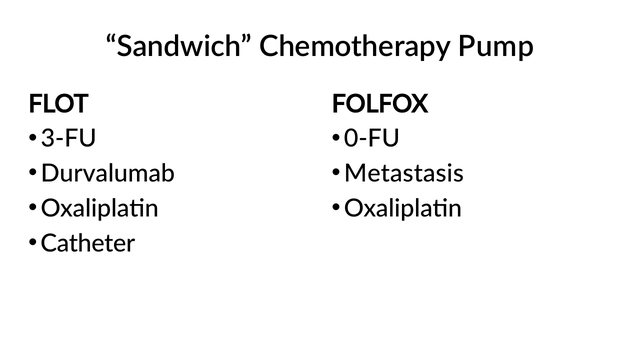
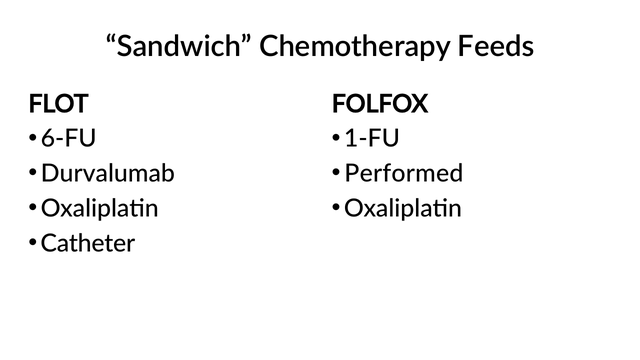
Pump: Pump -> Feeds
3-FU: 3-FU -> 6-FU
0-FU: 0-FU -> 1-FU
Metastasis: Metastasis -> Performed
